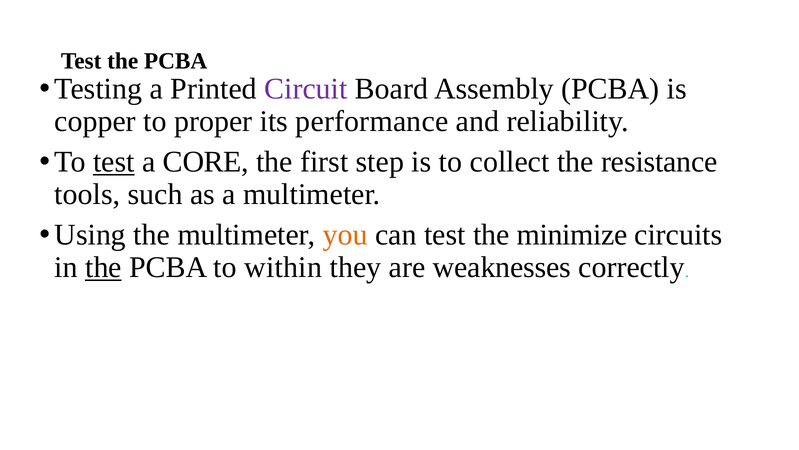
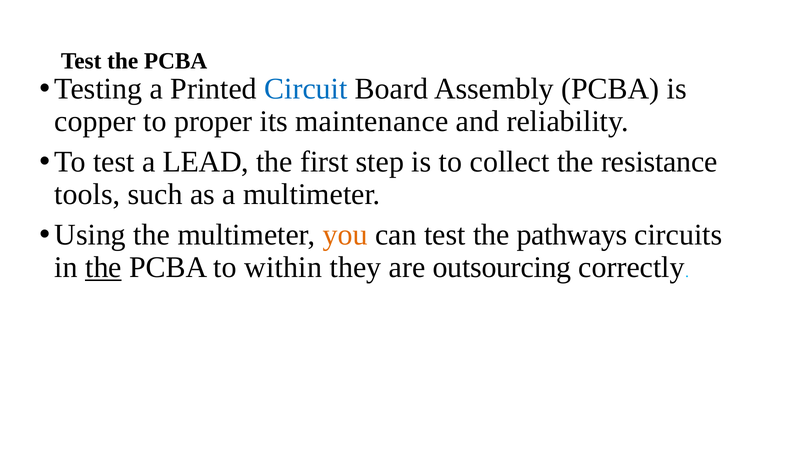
Circuit colour: purple -> blue
performance: performance -> maintenance
test at (114, 162) underline: present -> none
CORE: CORE -> LEAD
minimize: minimize -> pathways
weaknesses: weaknesses -> outsourcing
